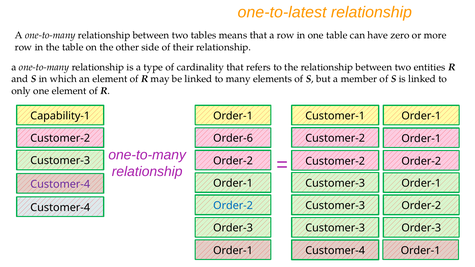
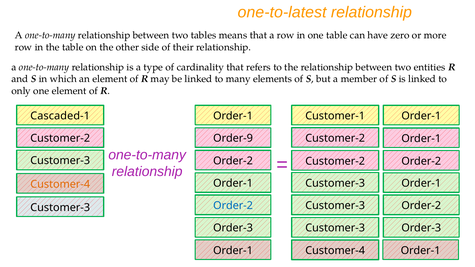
Capability-1: Capability-1 -> Cascaded-1
Order-6: Order-6 -> Order-9
Customer-4 at (60, 184) colour: purple -> orange
Customer-4 at (60, 208): Customer-4 -> Customer-3
